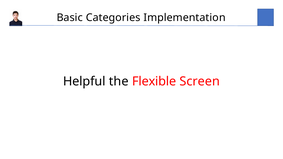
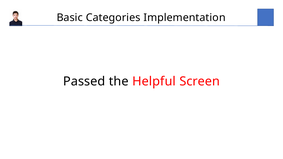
Helpful: Helpful -> Passed
Flexible: Flexible -> Helpful
